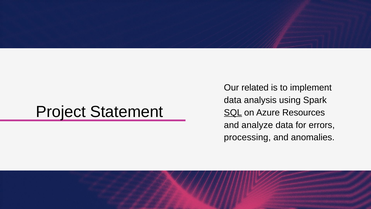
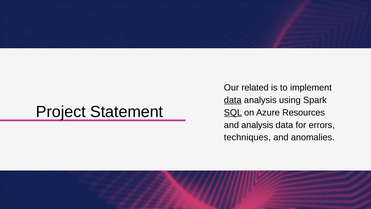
data at (233, 100) underline: none -> present
and analyze: analyze -> analysis
processing: processing -> techniques
